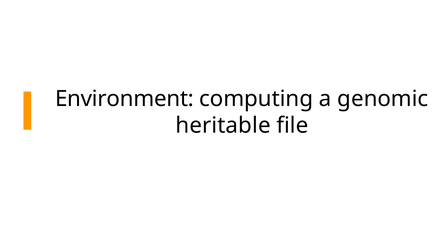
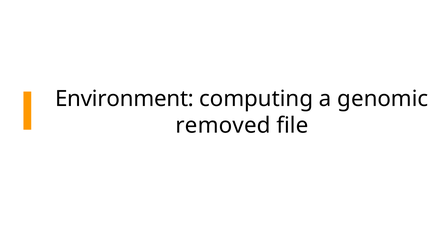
heritable: heritable -> removed
